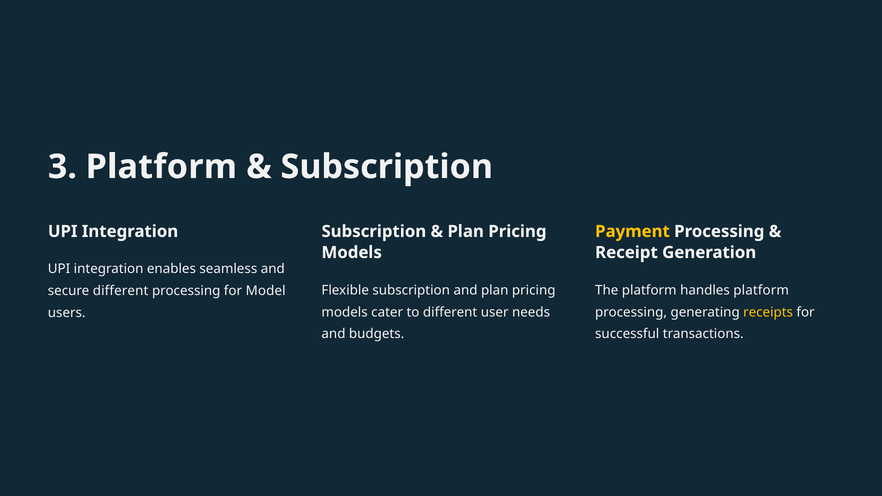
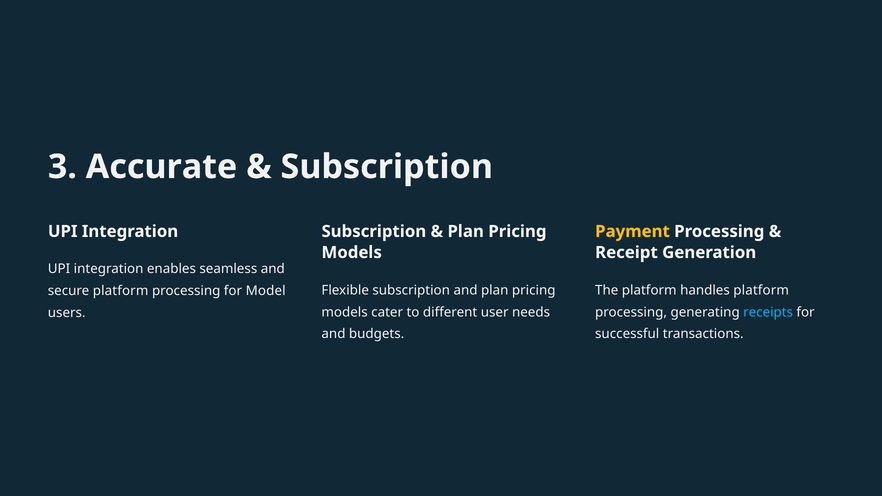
3 Platform: Platform -> Accurate
secure different: different -> platform
receipts colour: yellow -> light blue
